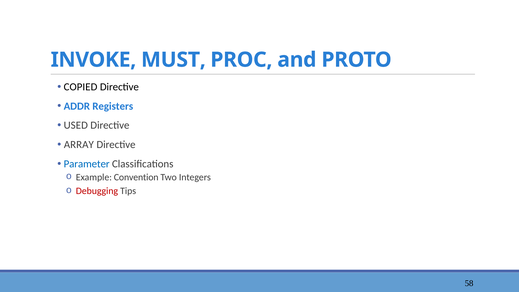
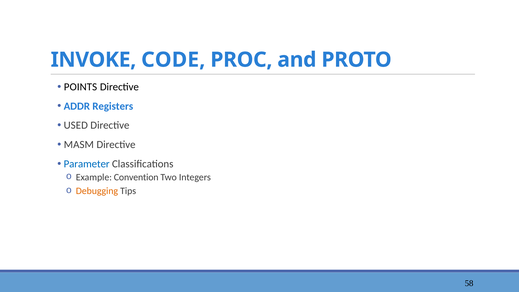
MUST: MUST -> CODE
COPIED: COPIED -> POINTS
ARRAY: ARRAY -> MASM
Debugging colour: red -> orange
